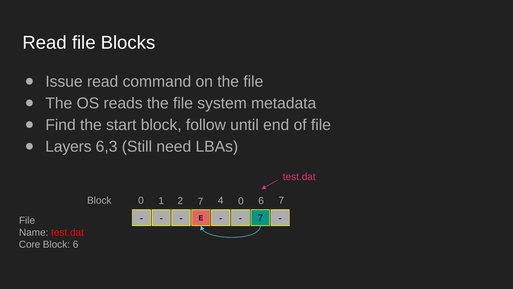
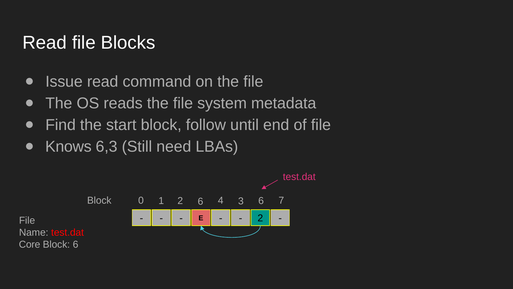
Layers: Layers -> Knows
2 7: 7 -> 6
4 0: 0 -> 3
7 at (260, 218): 7 -> 2
